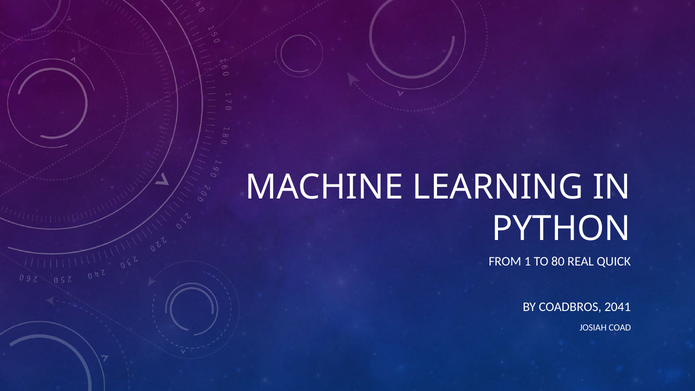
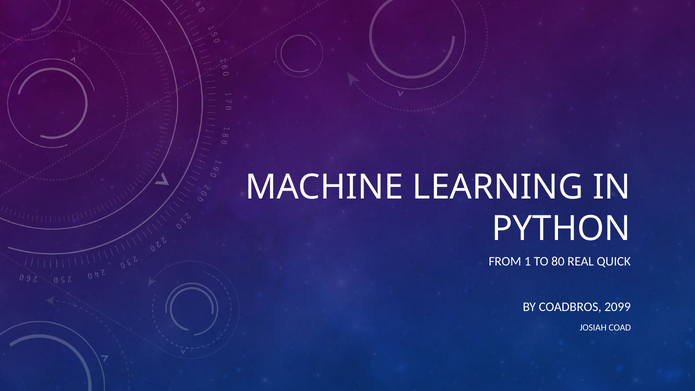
2041: 2041 -> 2099
